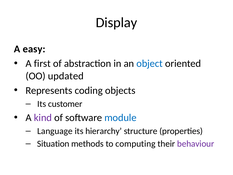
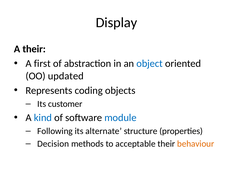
A easy: easy -> their
kind colour: purple -> blue
Language: Language -> Following
hierarchy: hierarchy -> alternate
Situation: Situation -> Decision
computing: computing -> acceptable
behaviour colour: purple -> orange
